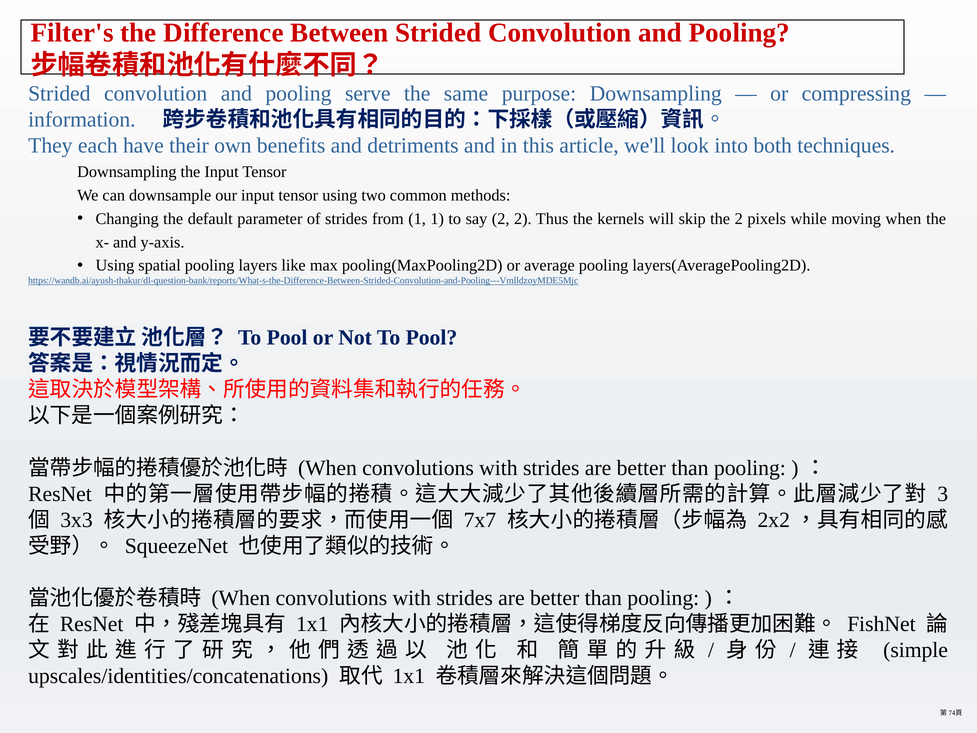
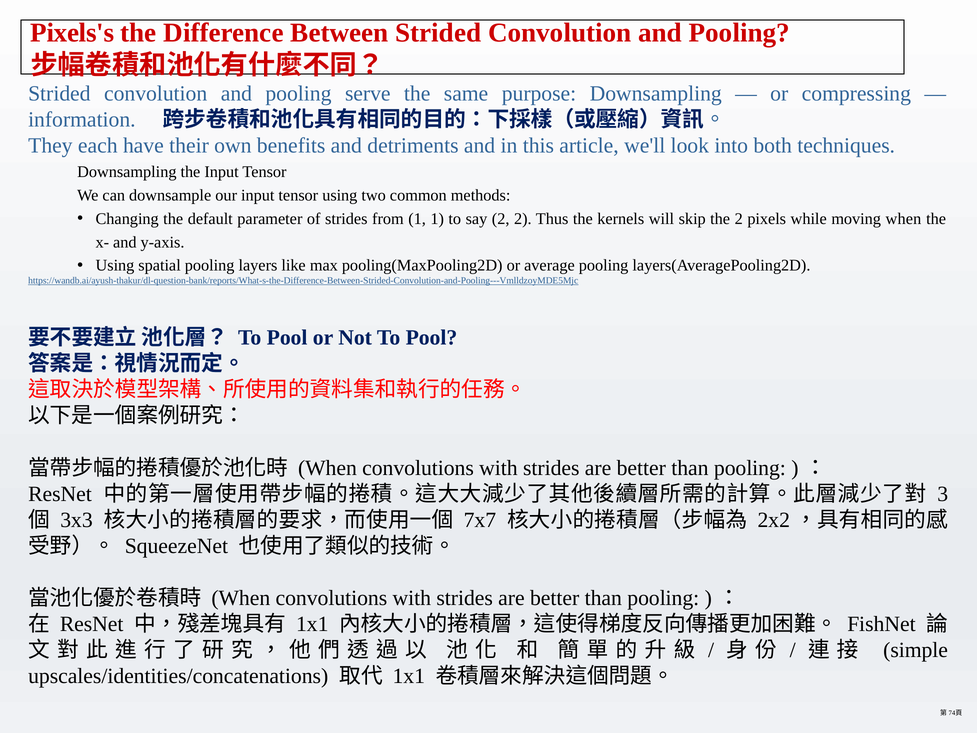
Filter's: Filter's -> Pixels's
